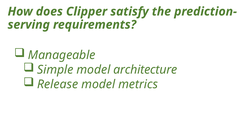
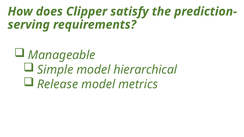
architecture: architecture -> hierarchical
